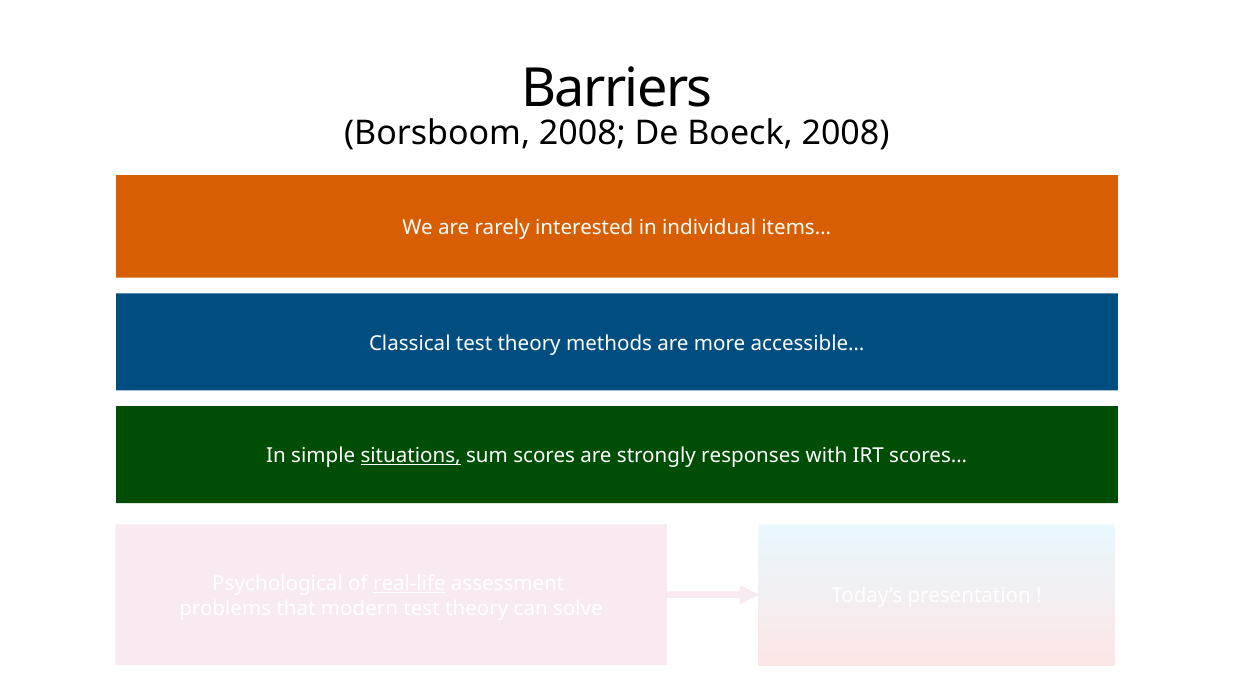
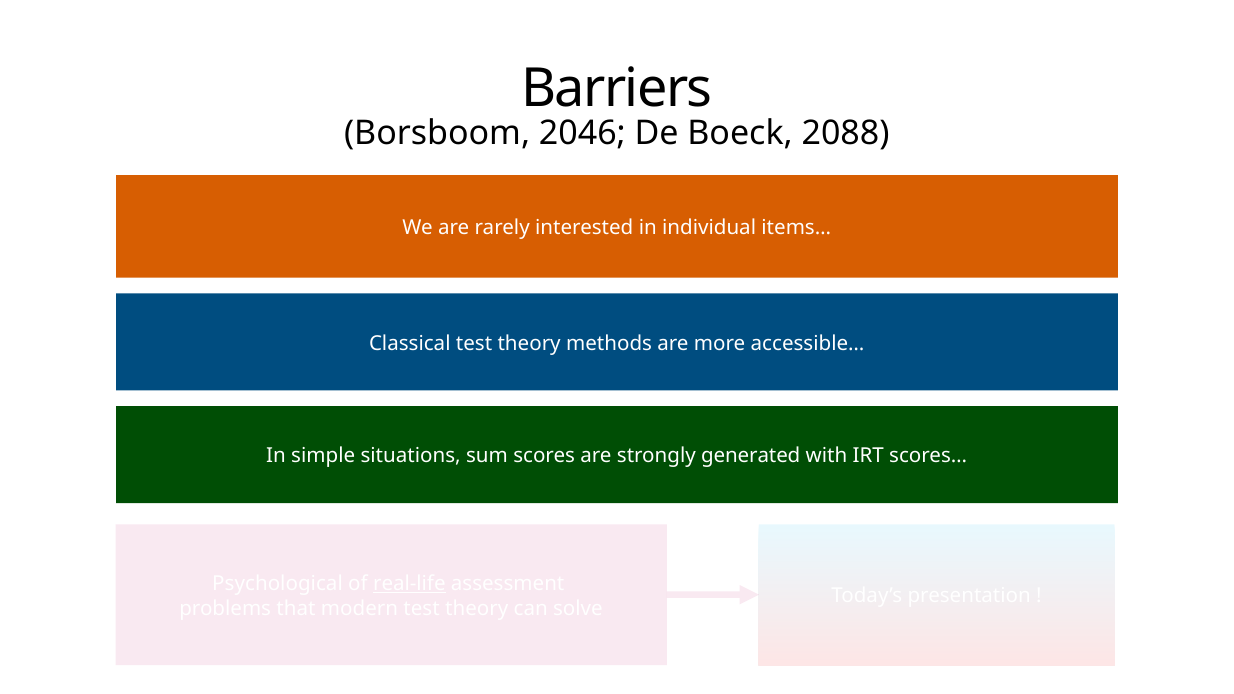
Borsboom 2008: 2008 -> 2046
Boeck 2008: 2008 -> 2088
situations underline: present -> none
responses: responses -> generated
